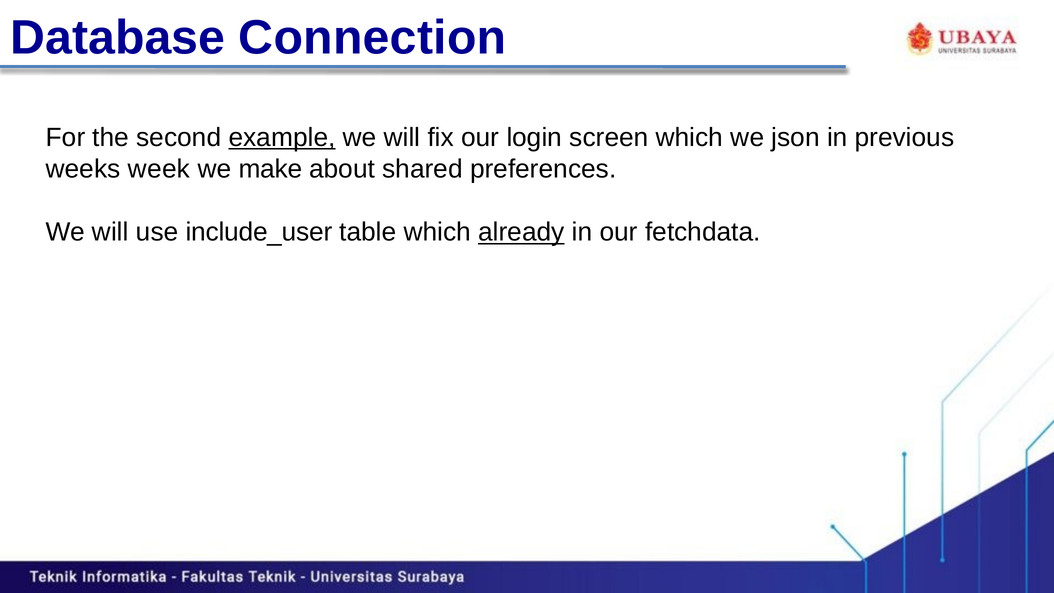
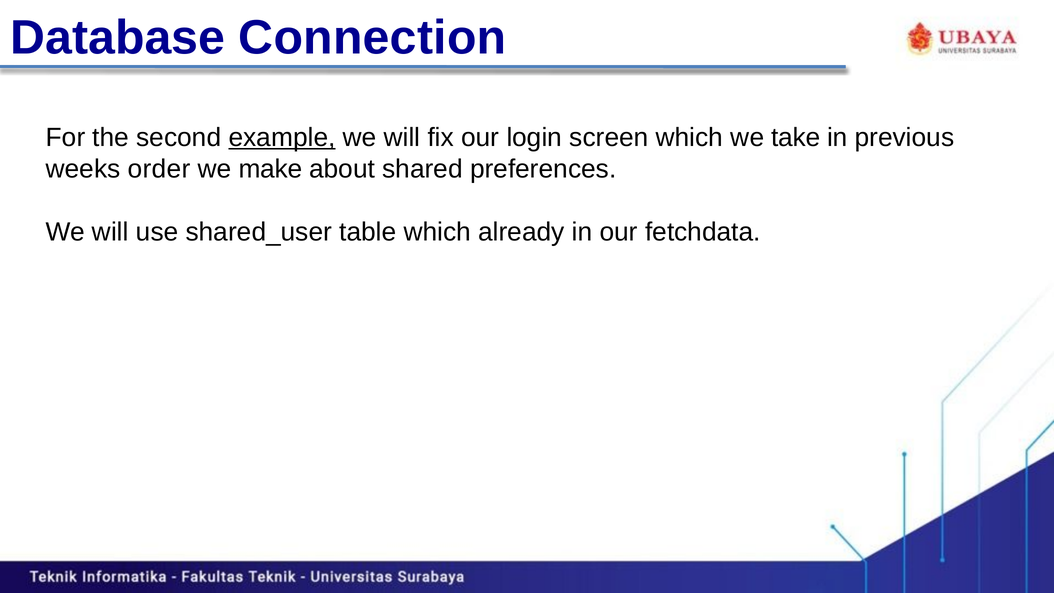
json: json -> take
week: week -> order
include_user: include_user -> shared_user
already underline: present -> none
